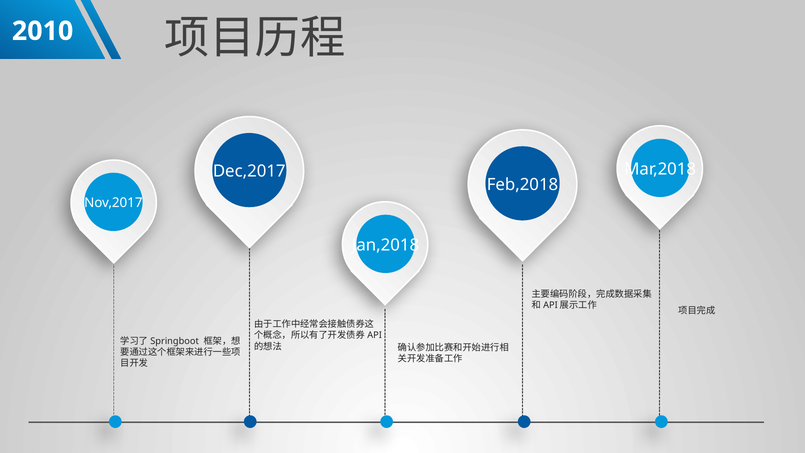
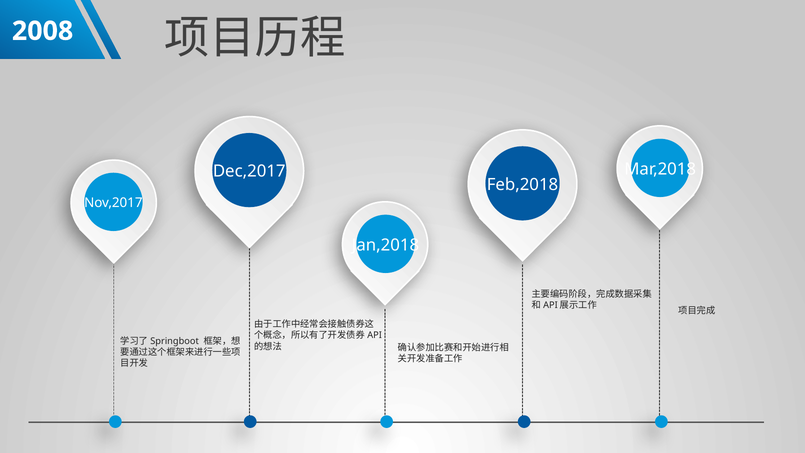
2010: 2010 -> 2008
